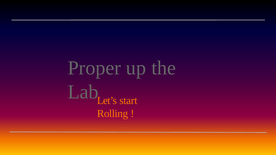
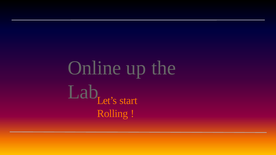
Proper: Proper -> Online
